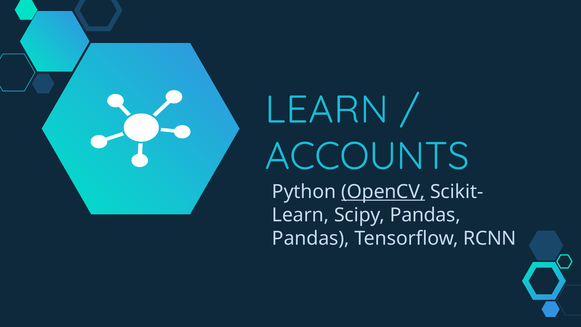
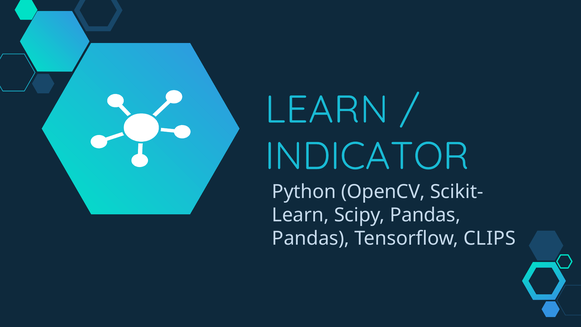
ACCOUNTS: ACCOUNTS -> INDICATOR
OpenCV underline: present -> none
RCNN: RCNN -> CLIPS
